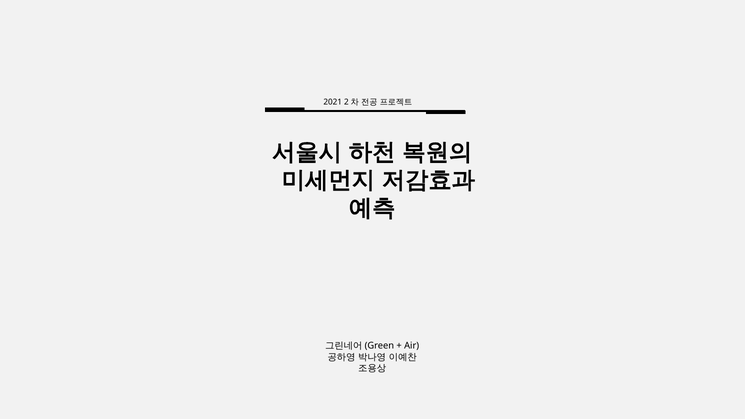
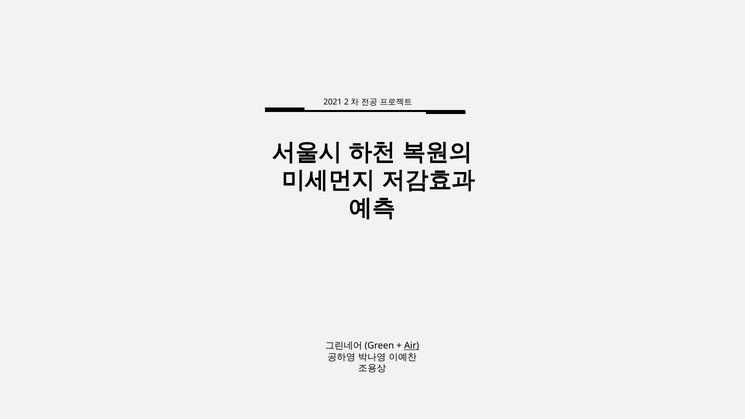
Air underline: none -> present
